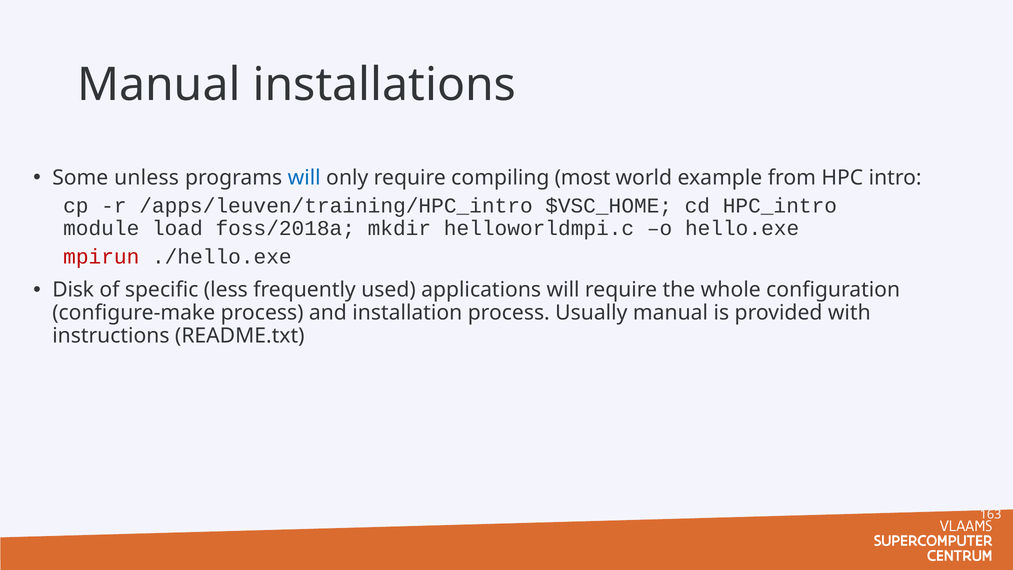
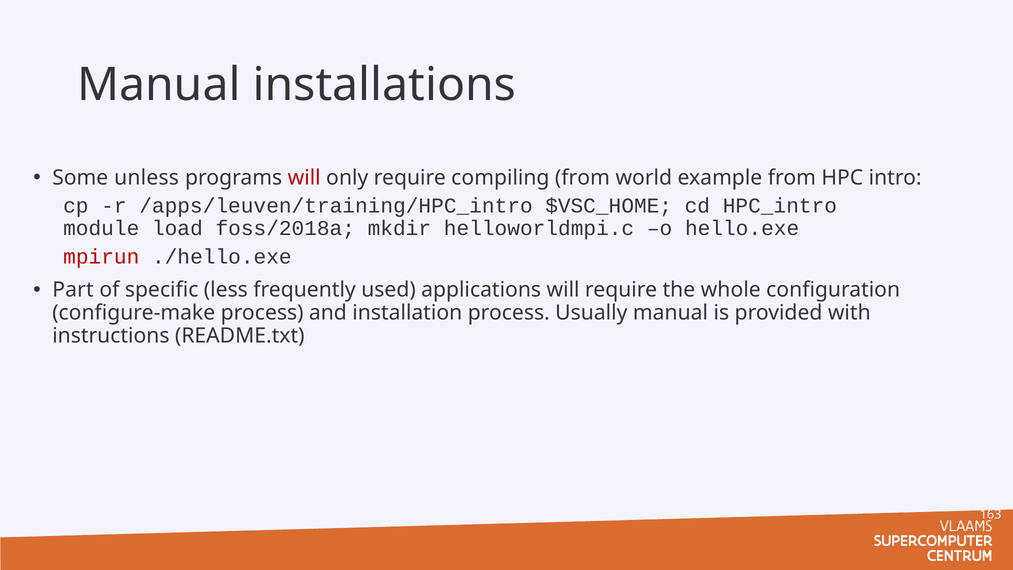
will at (304, 178) colour: blue -> red
compiling most: most -> from
Disk: Disk -> Part
